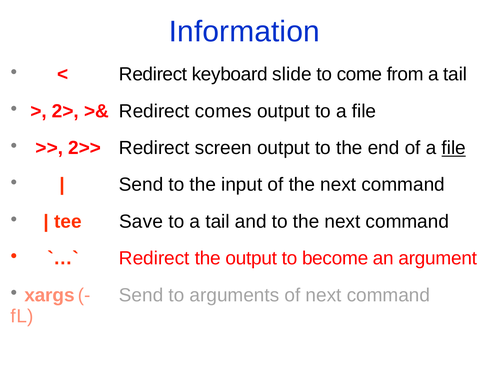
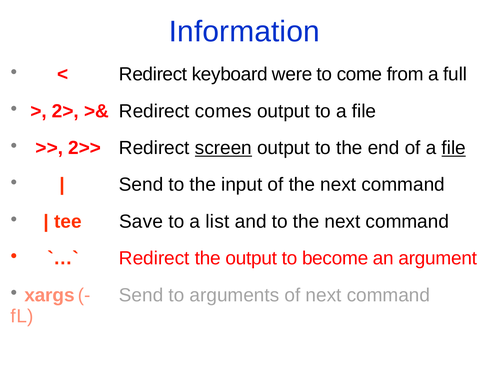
slide: slide -> were
from a tail: tail -> full
screen underline: none -> present
to a tail: tail -> list
